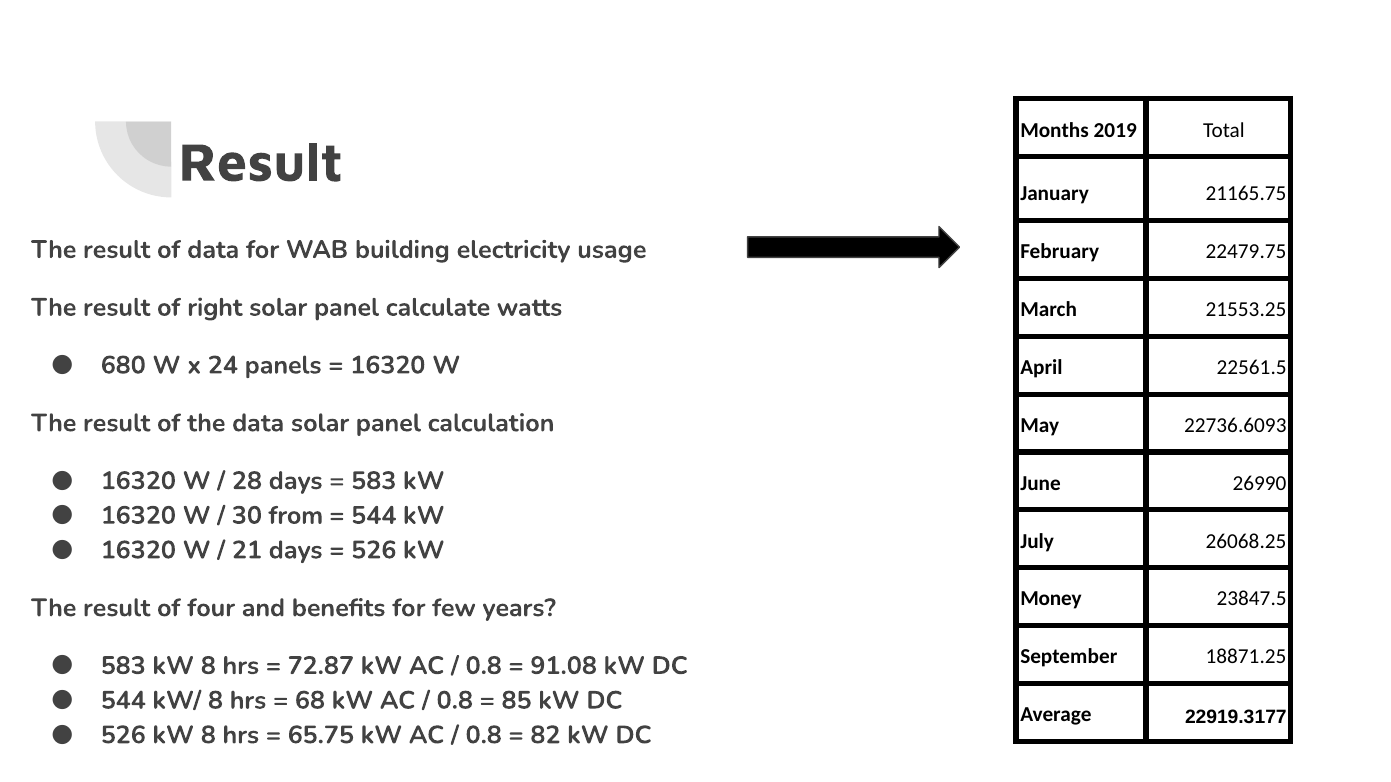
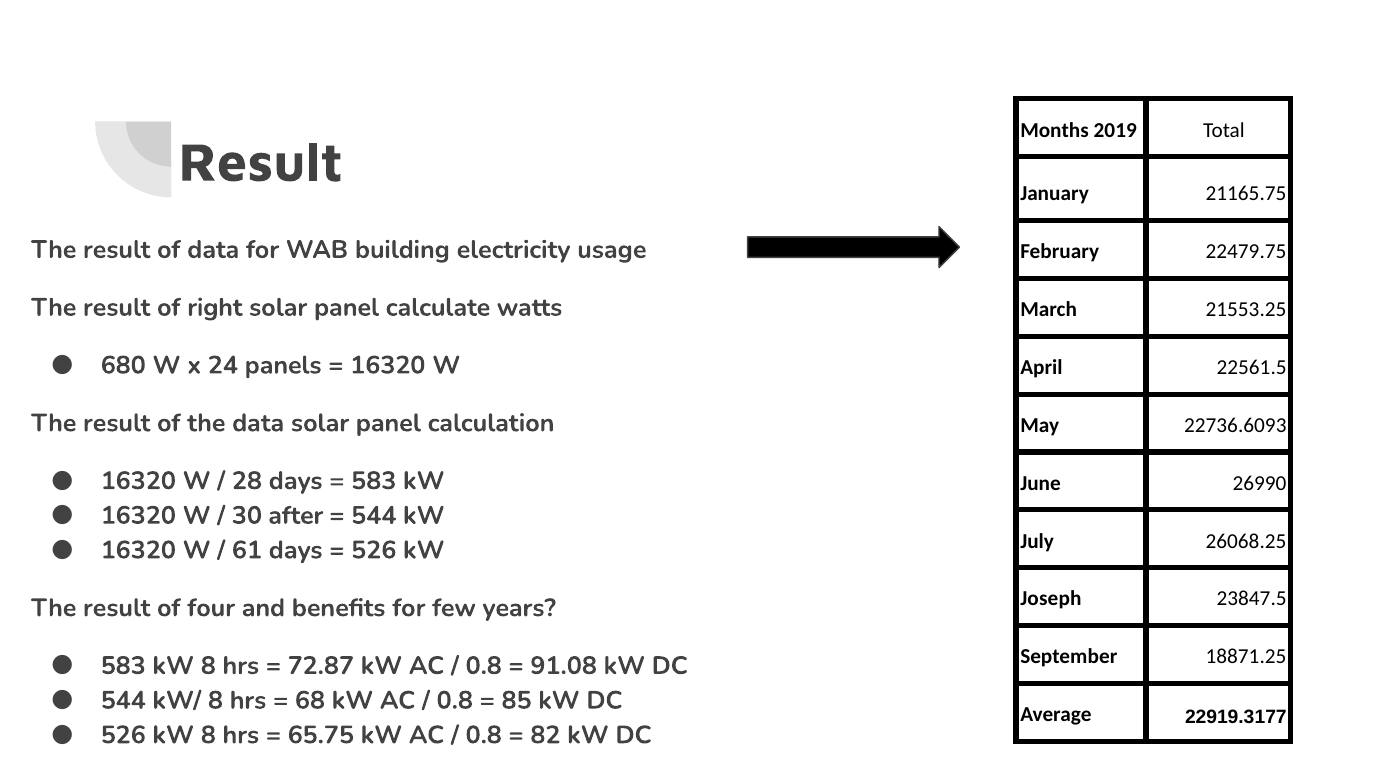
from: from -> after
21: 21 -> 61
Money: Money -> Joseph
